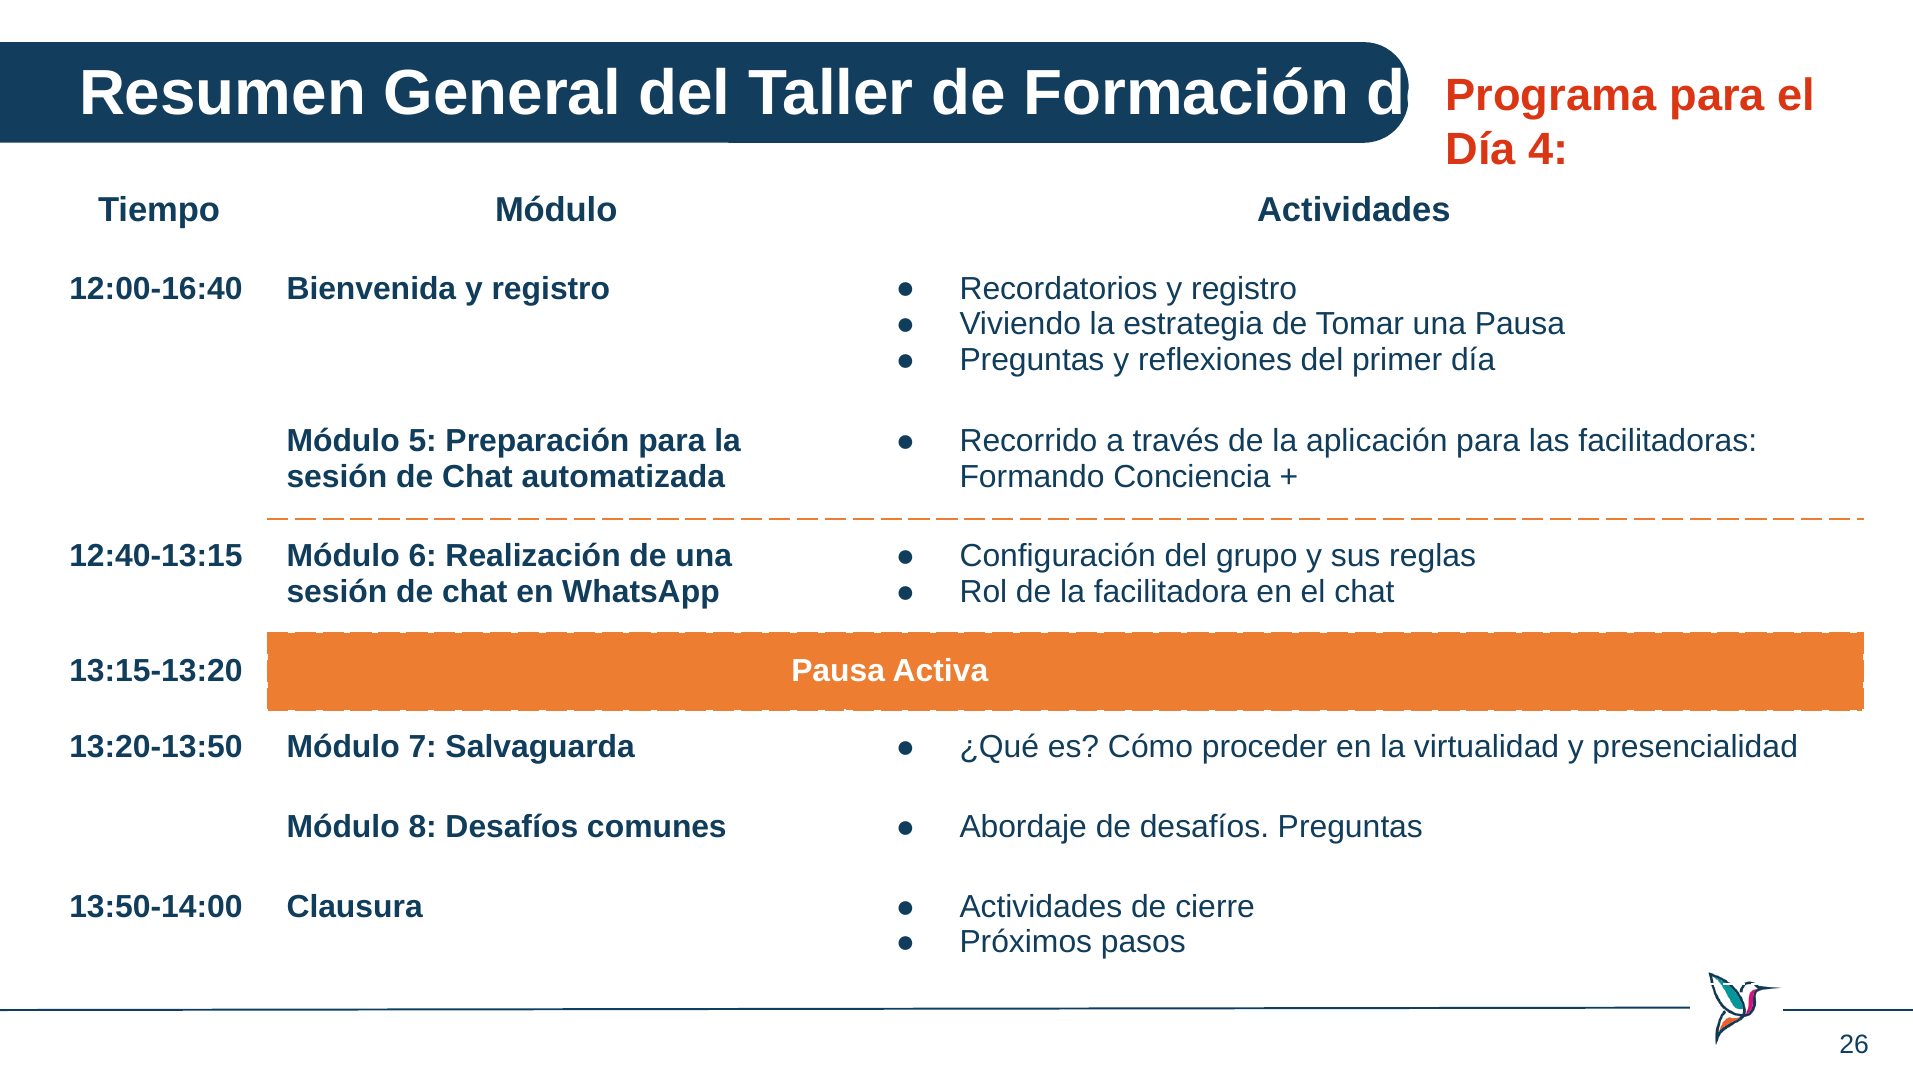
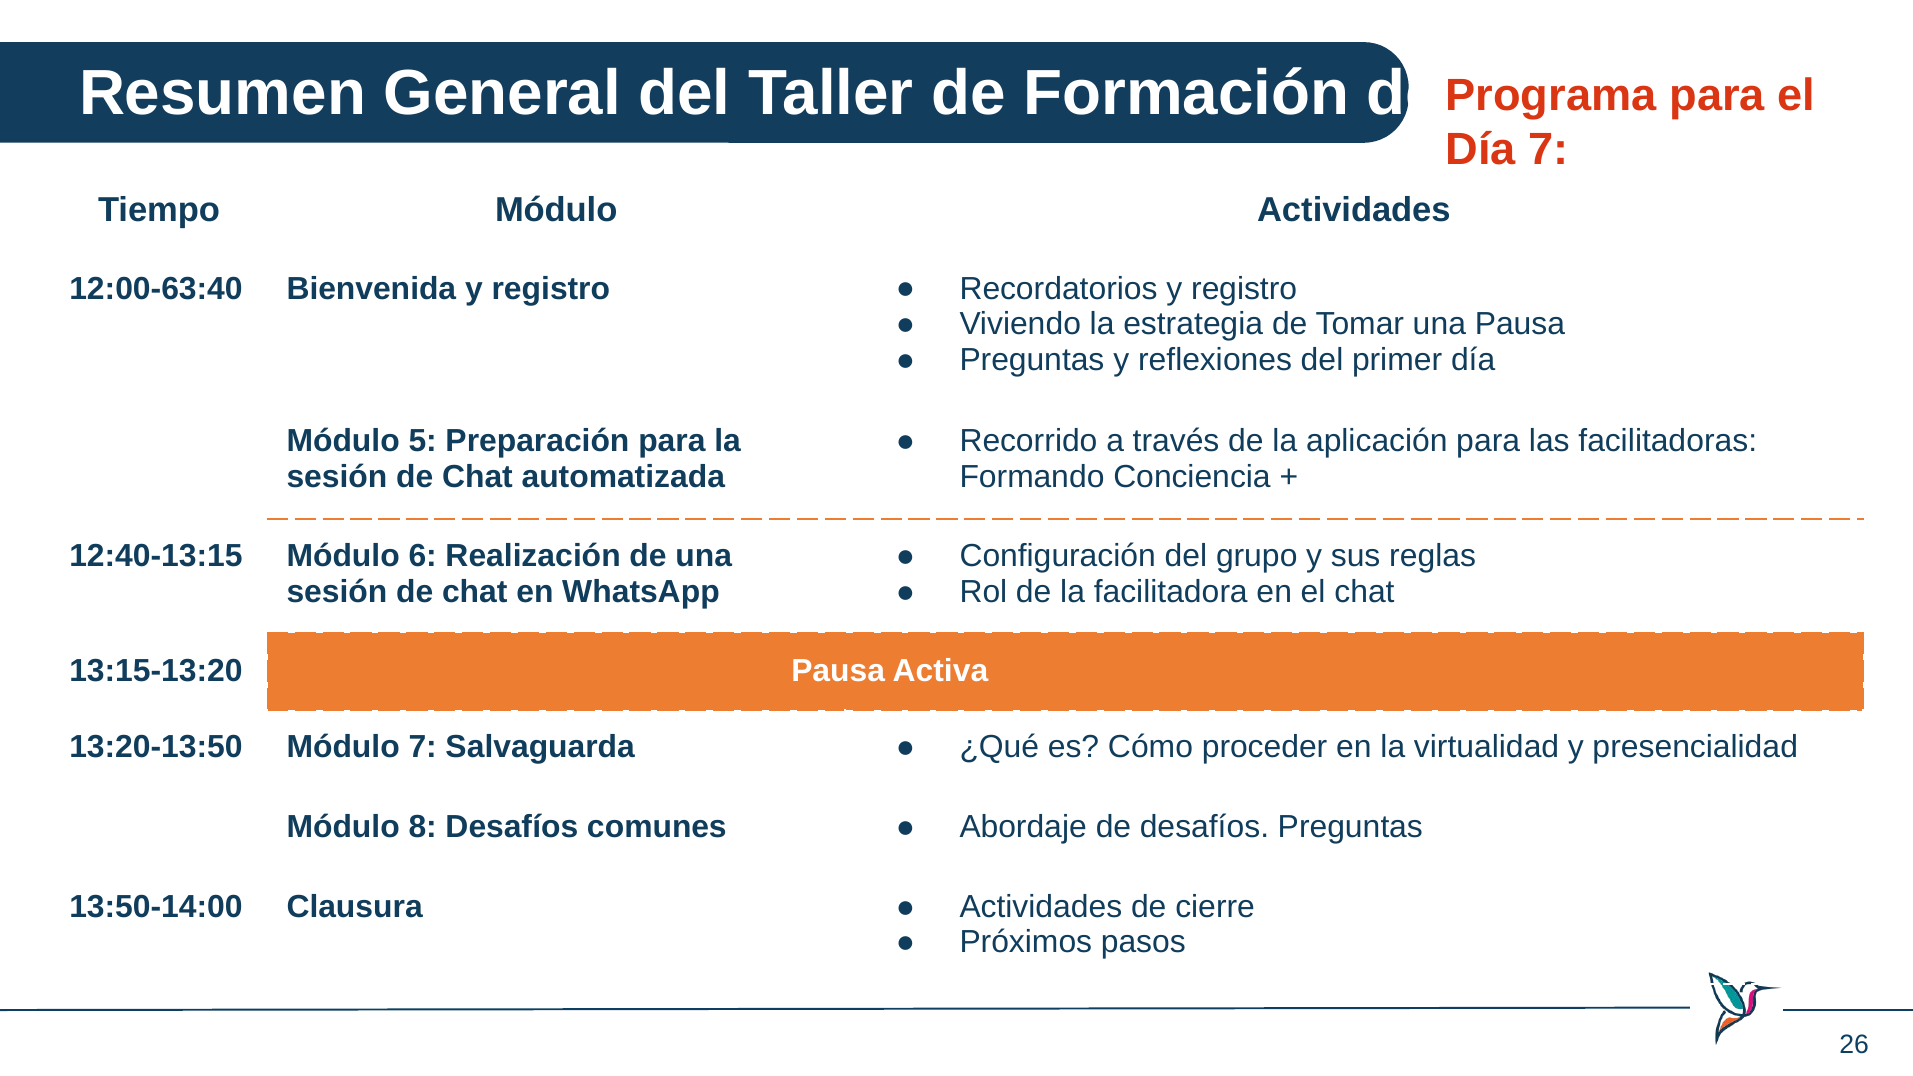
Día 4: 4 -> 7
12:00-16:40: 12:00-16:40 -> 12:00-63:40
